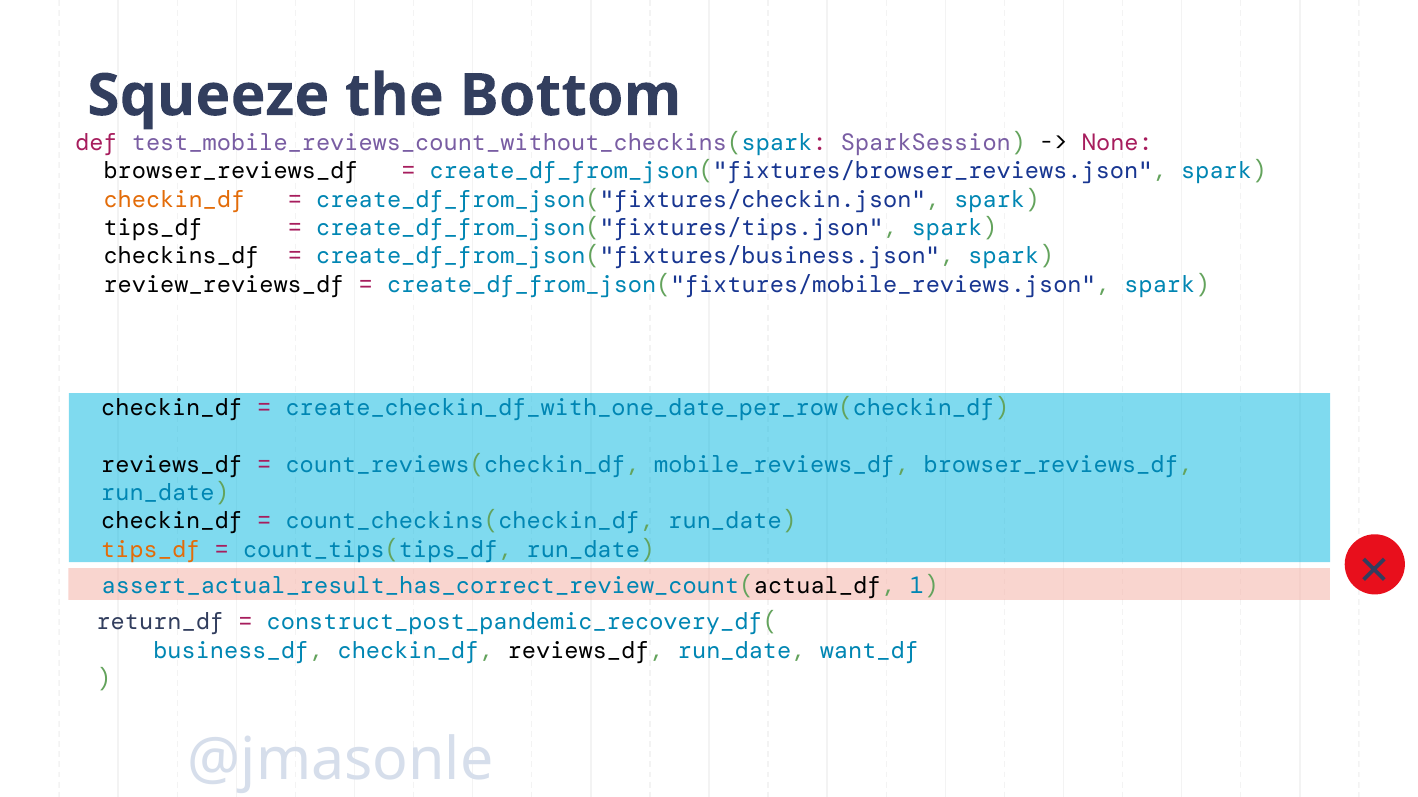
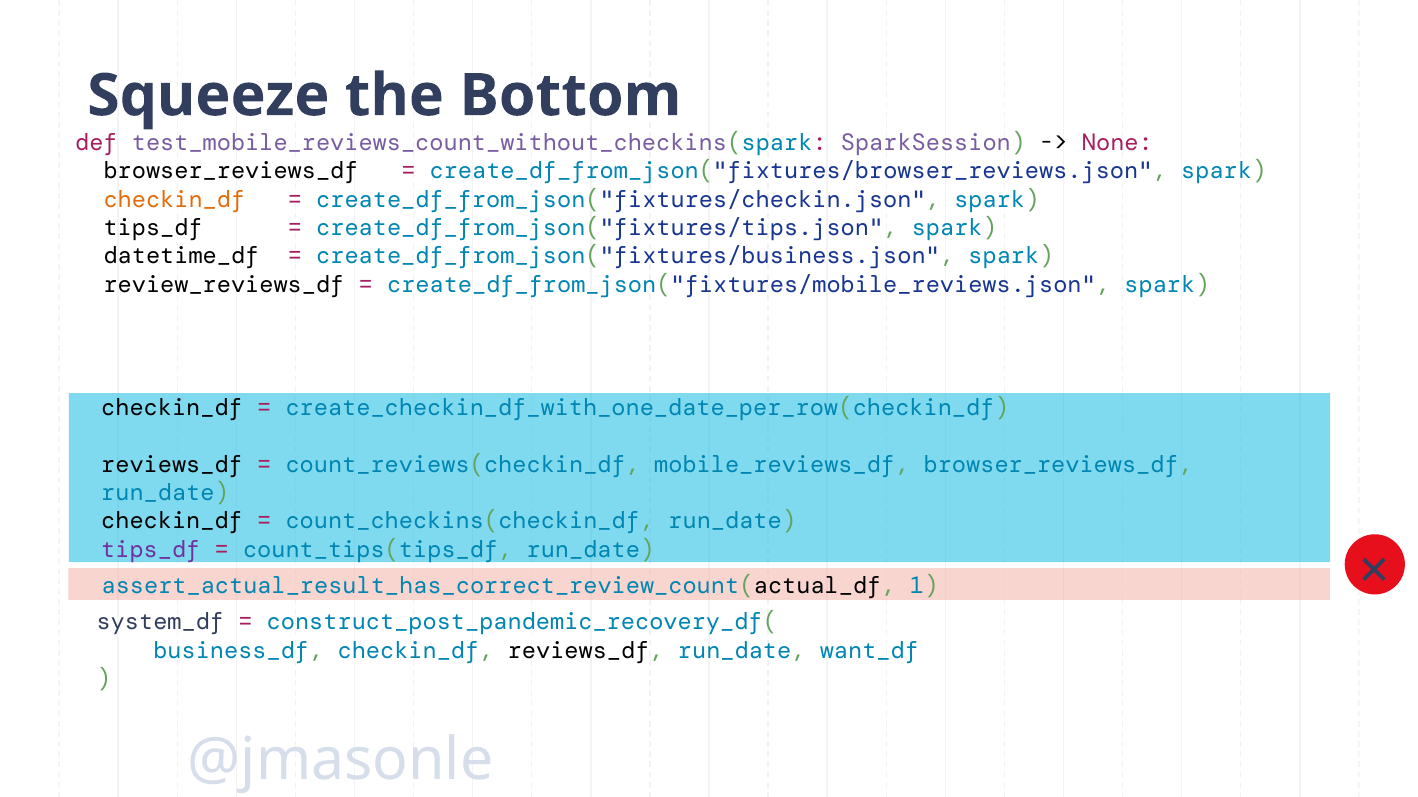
checkins_df: checkins_df -> datetime_df
tips_df at (151, 550) colour: orange -> purple
return_df: return_df -> system_df
